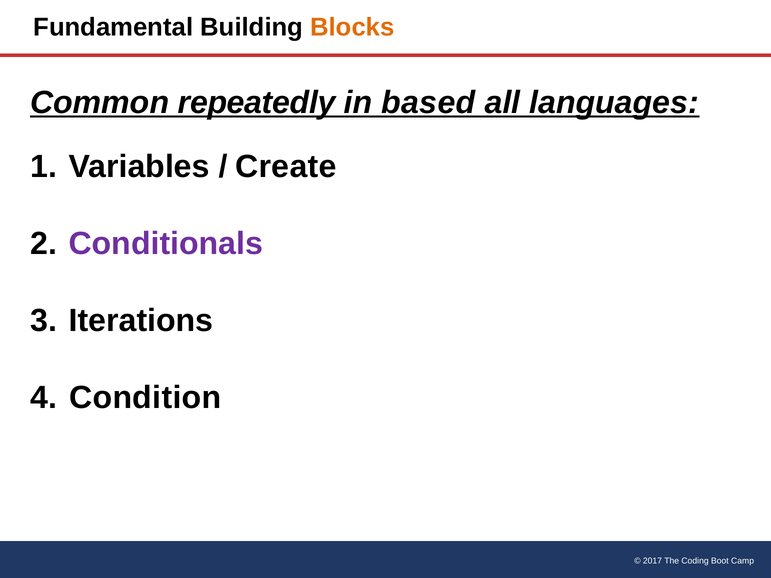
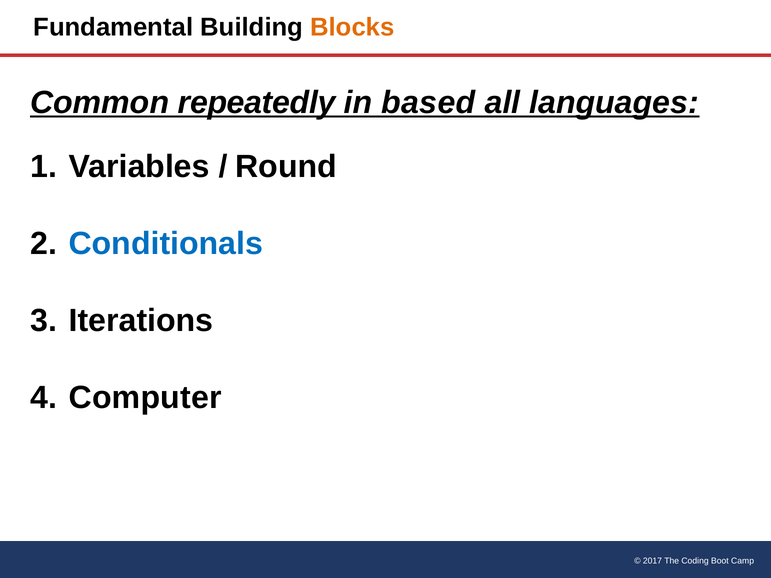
Create: Create -> Round
Conditionals colour: purple -> blue
Condition: Condition -> Computer
